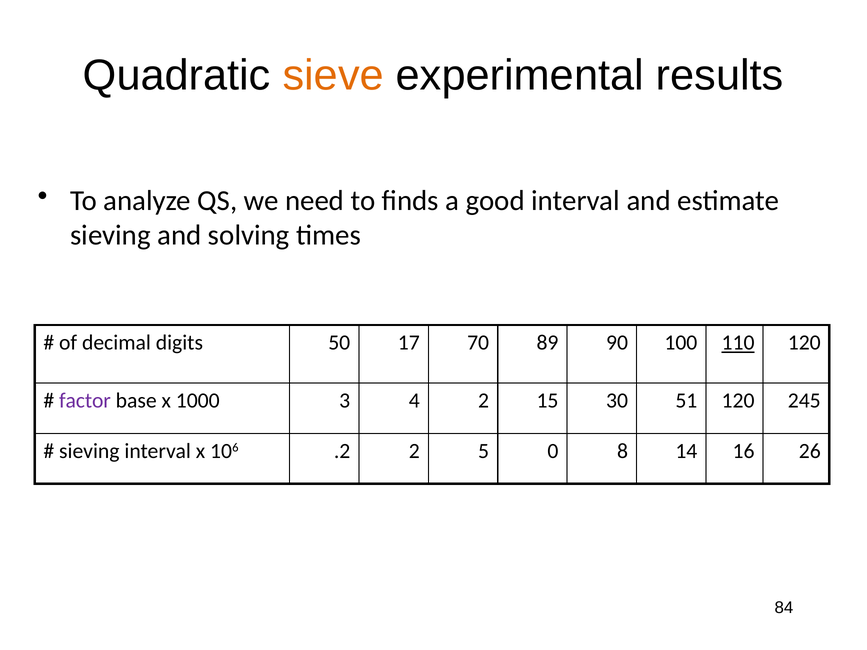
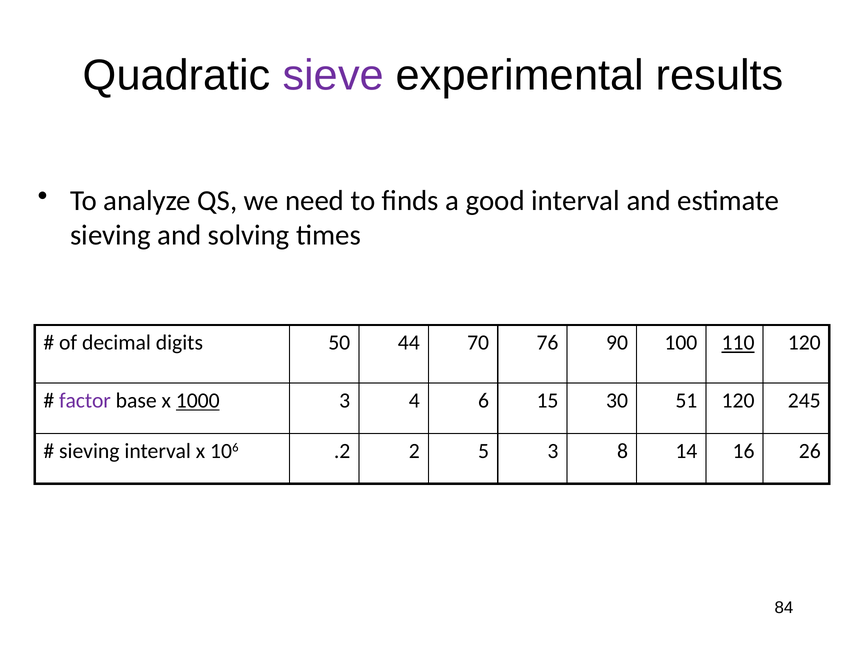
sieve colour: orange -> purple
17: 17 -> 44
89: 89 -> 76
1000 underline: none -> present
4 2: 2 -> 6
5 0: 0 -> 3
